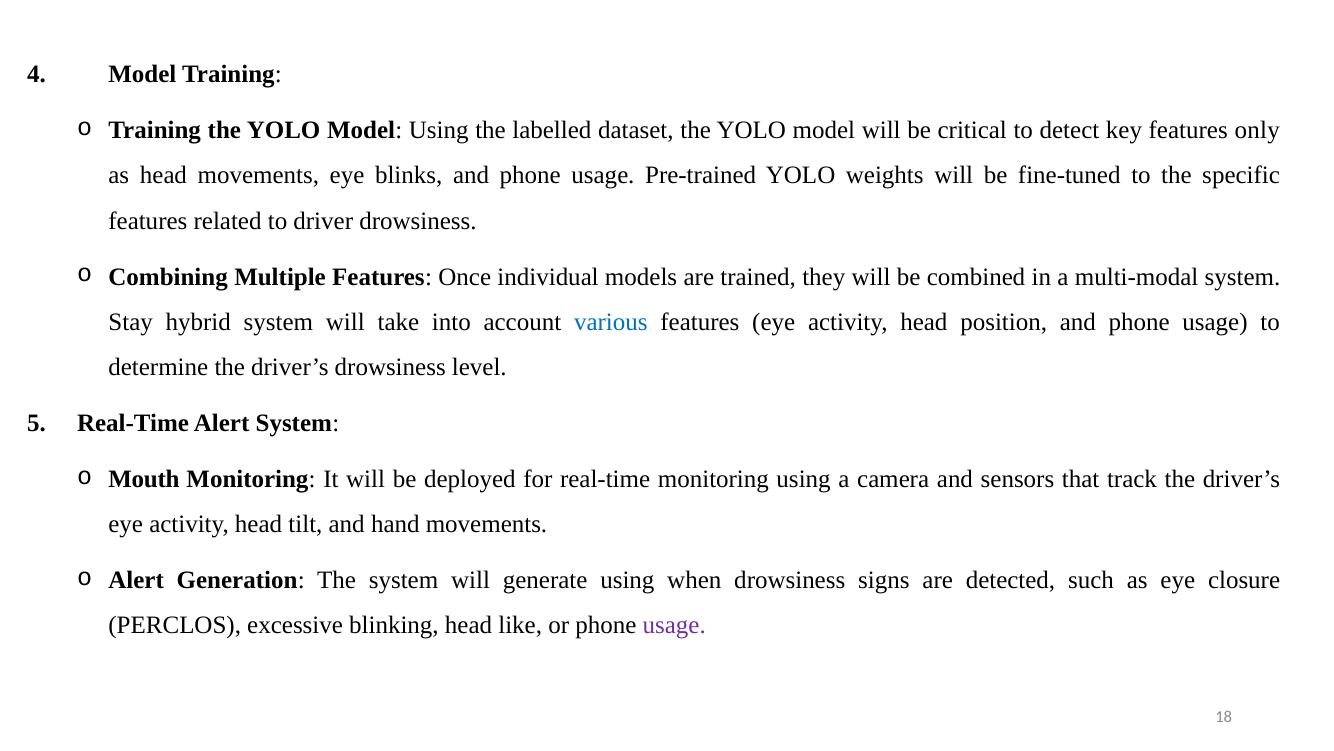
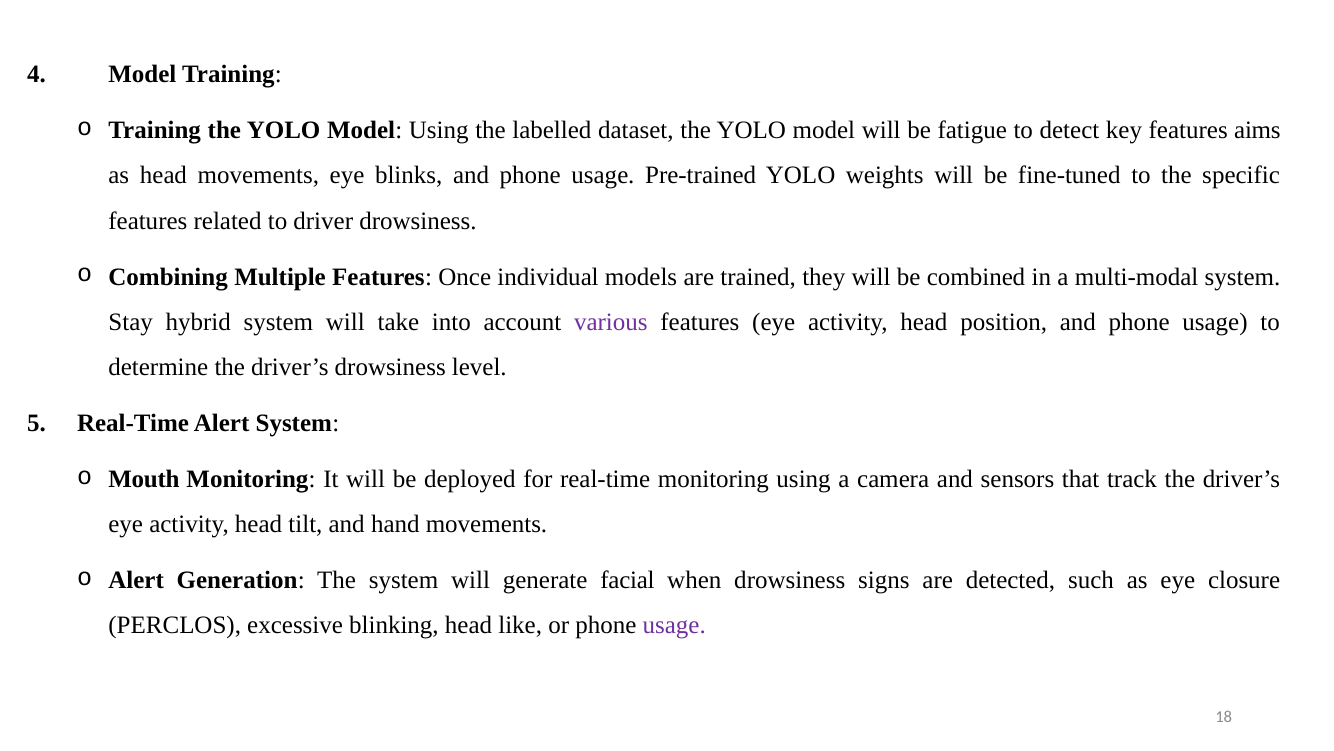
critical: critical -> fatigue
only: only -> aims
various colour: blue -> purple
generate using: using -> facial
